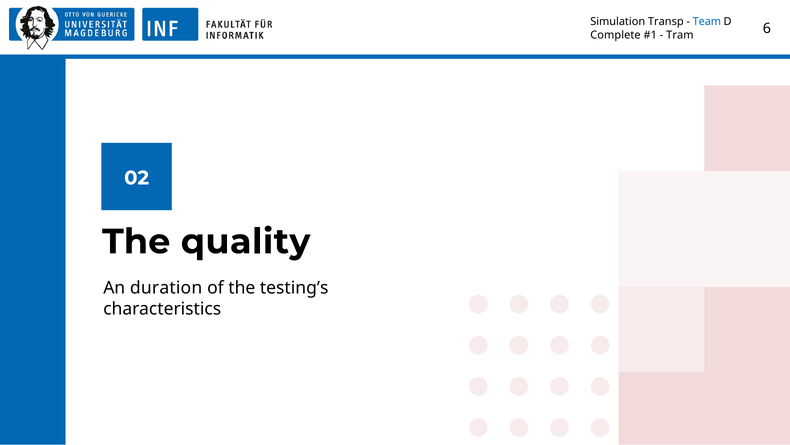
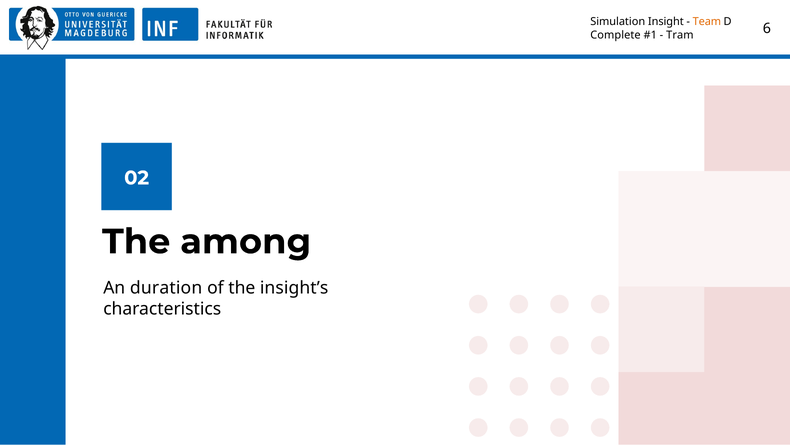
Transp: Transp -> Insight
Team colour: blue -> orange
quality: quality -> among
testing’s: testing’s -> insight’s
